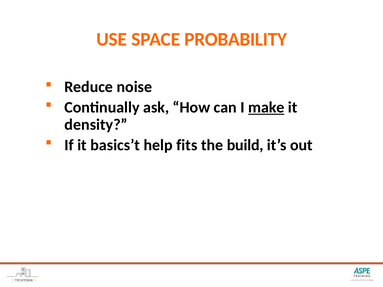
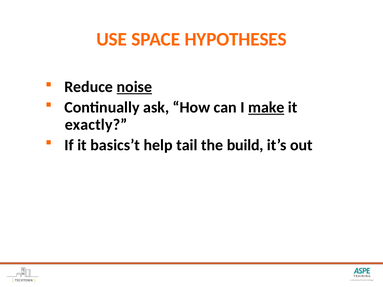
PROBABILITY: PROBABILITY -> HYPOTHESES
noise underline: none -> present
density: density -> exactly
fits: fits -> tail
